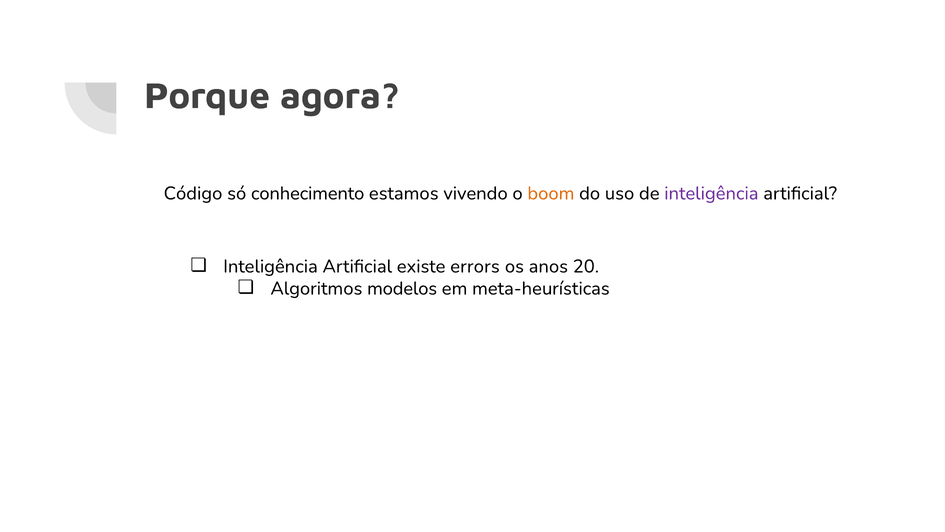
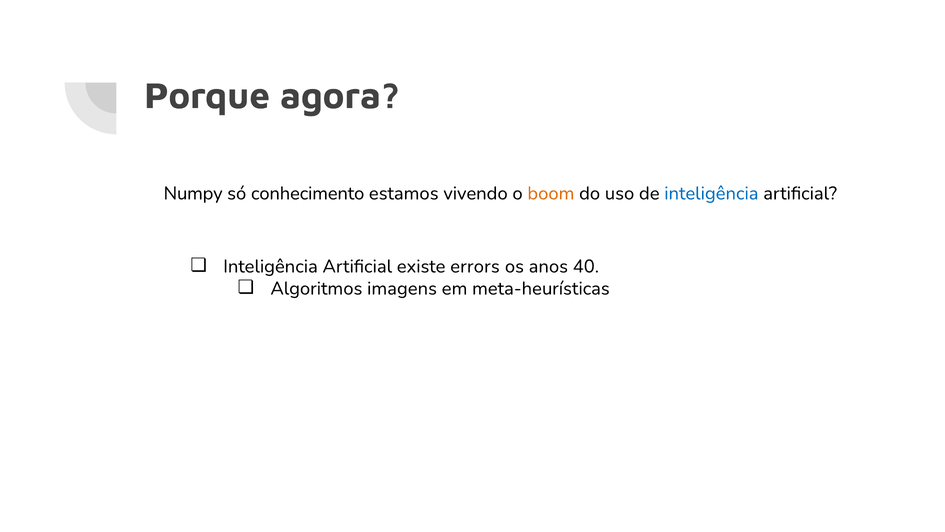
Código: Código -> Numpy
inteligência at (711, 193) colour: purple -> blue
20: 20 -> 40
modelos: modelos -> imagens
